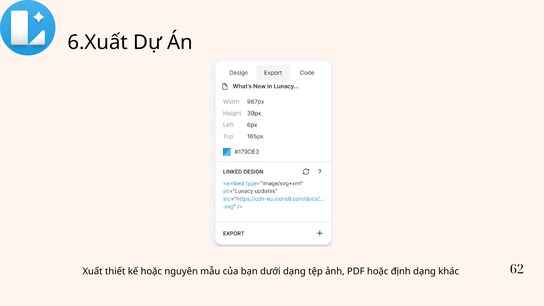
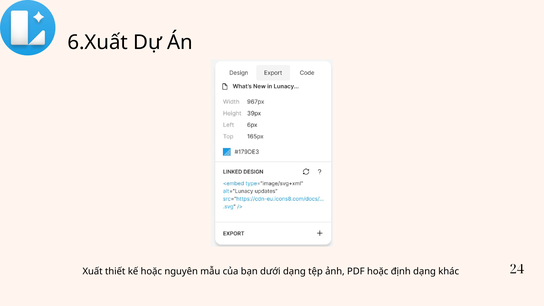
62: 62 -> 24
